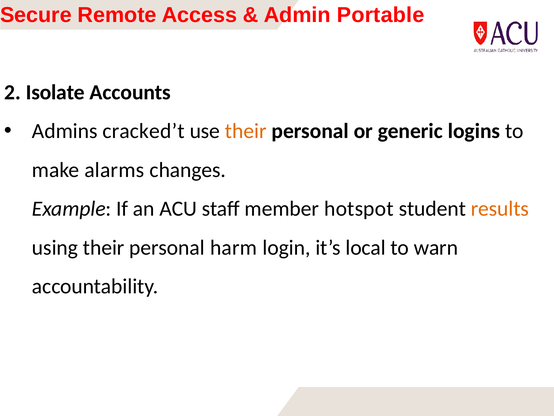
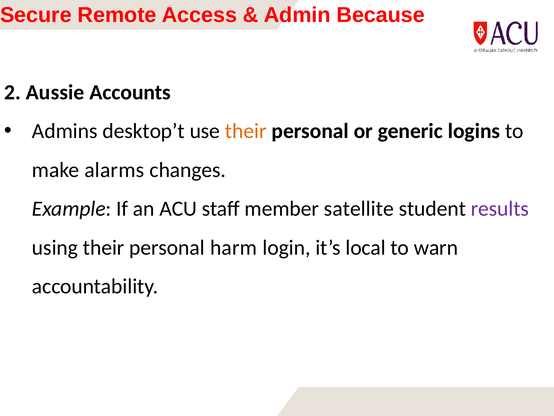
Portable: Portable -> Because
Isolate: Isolate -> Aussie
cracked’t: cracked’t -> desktop’t
hotspot: hotspot -> satellite
results colour: orange -> purple
